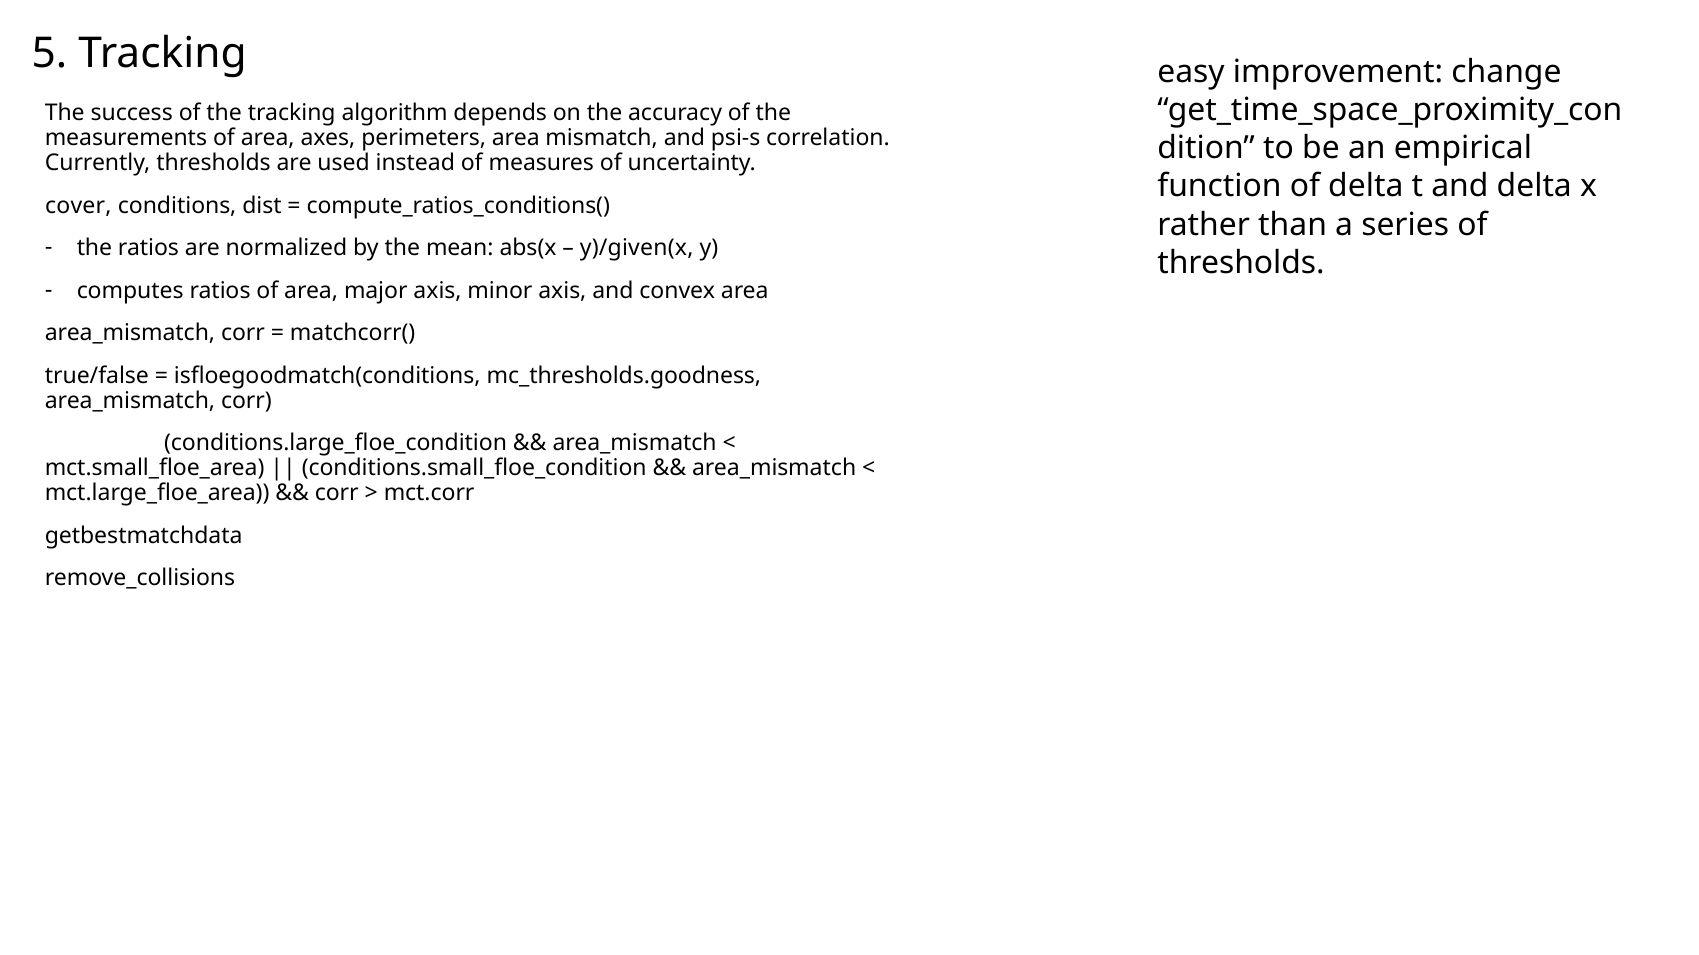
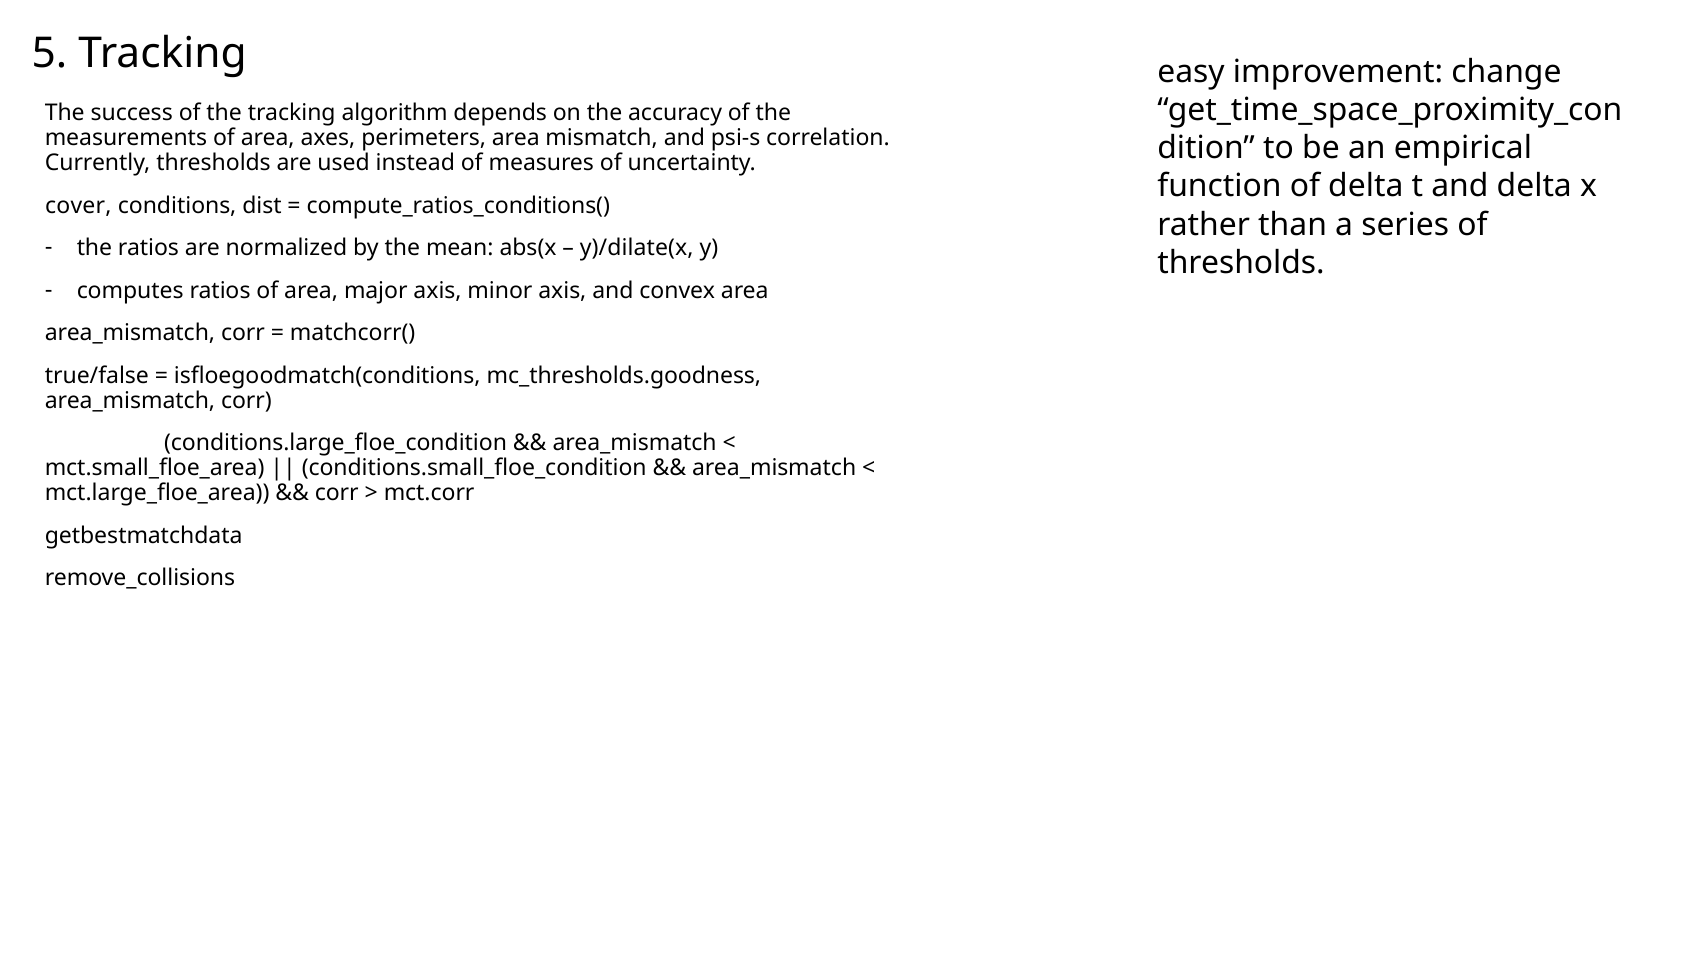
y)/given(x: y)/given(x -> y)/dilate(x
